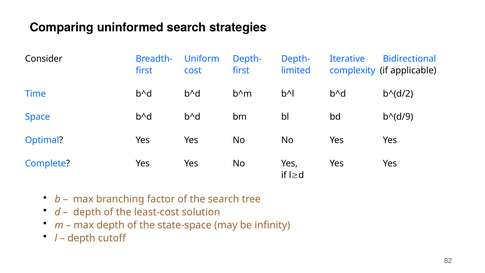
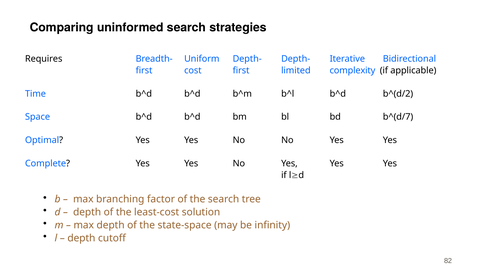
Consider: Consider -> Requires
b^(d/9: b^(d/9 -> b^(d/7
